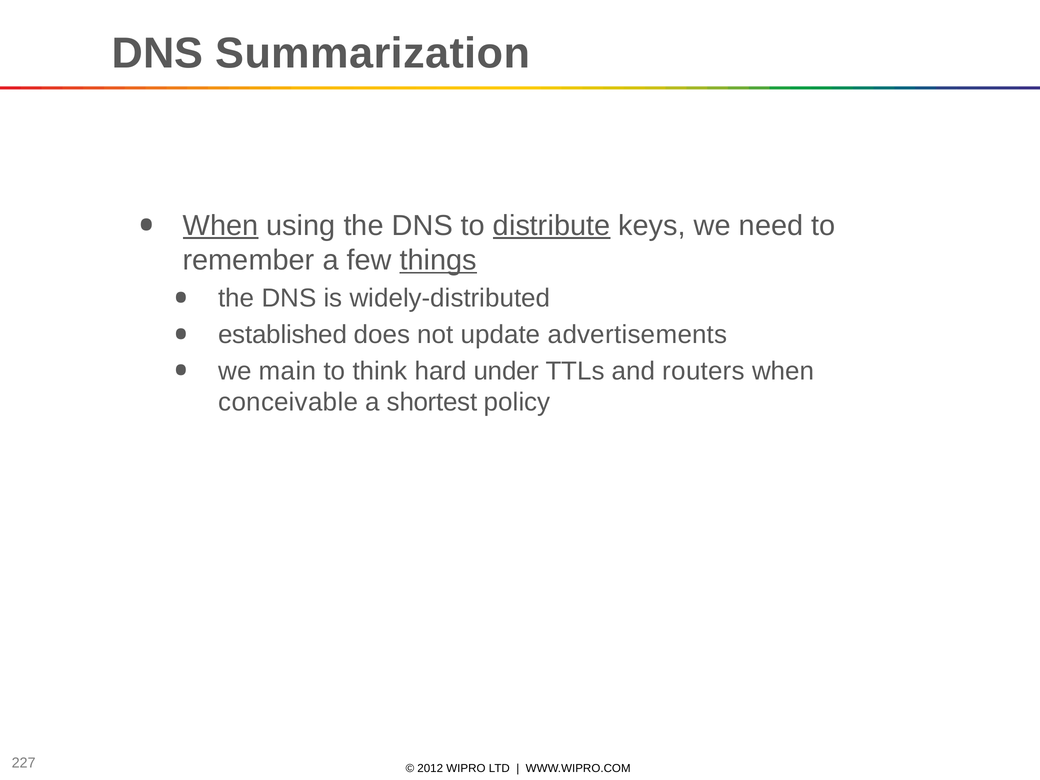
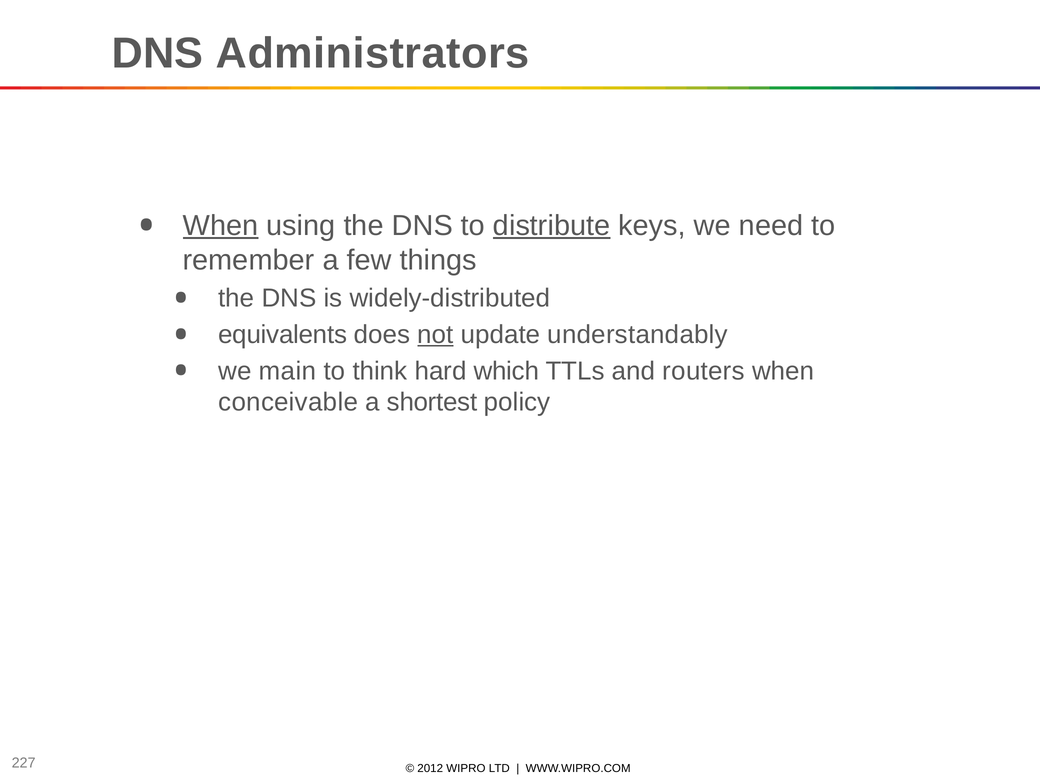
Summarization: Summarization -> Administrators
things underline: present -> none
established: established -> equivalents
not underline: none -> present
advertisements: advertisements -> understandably
under: under -> which
